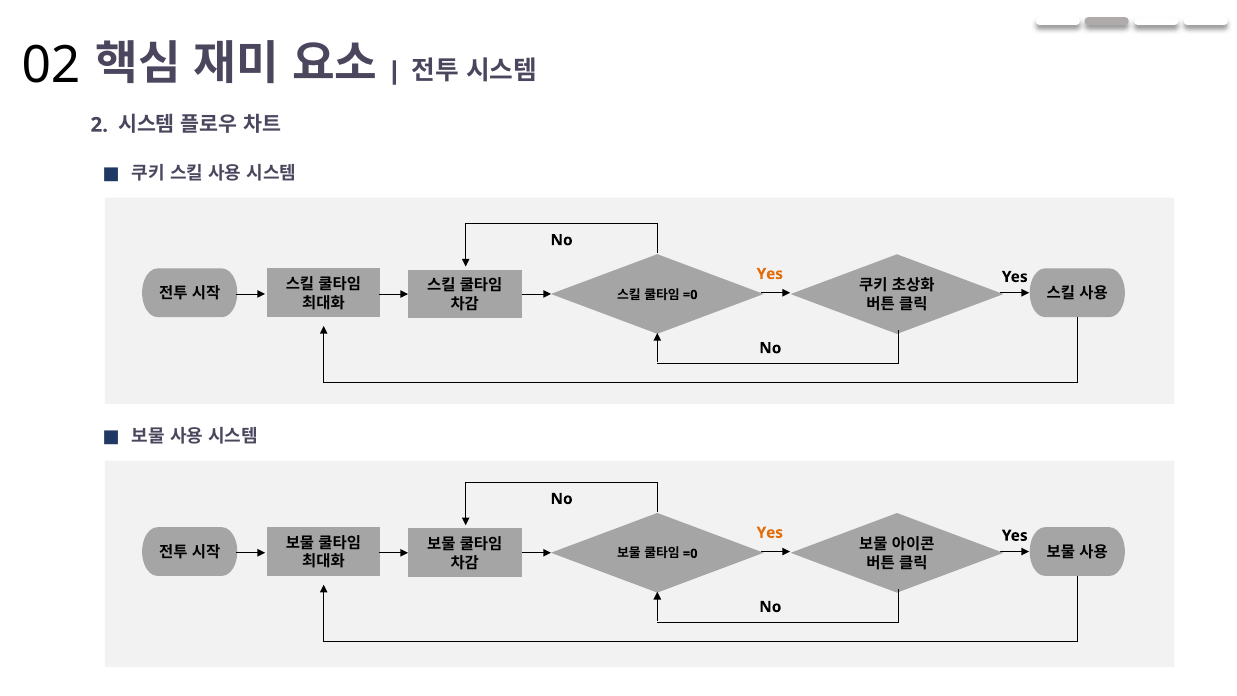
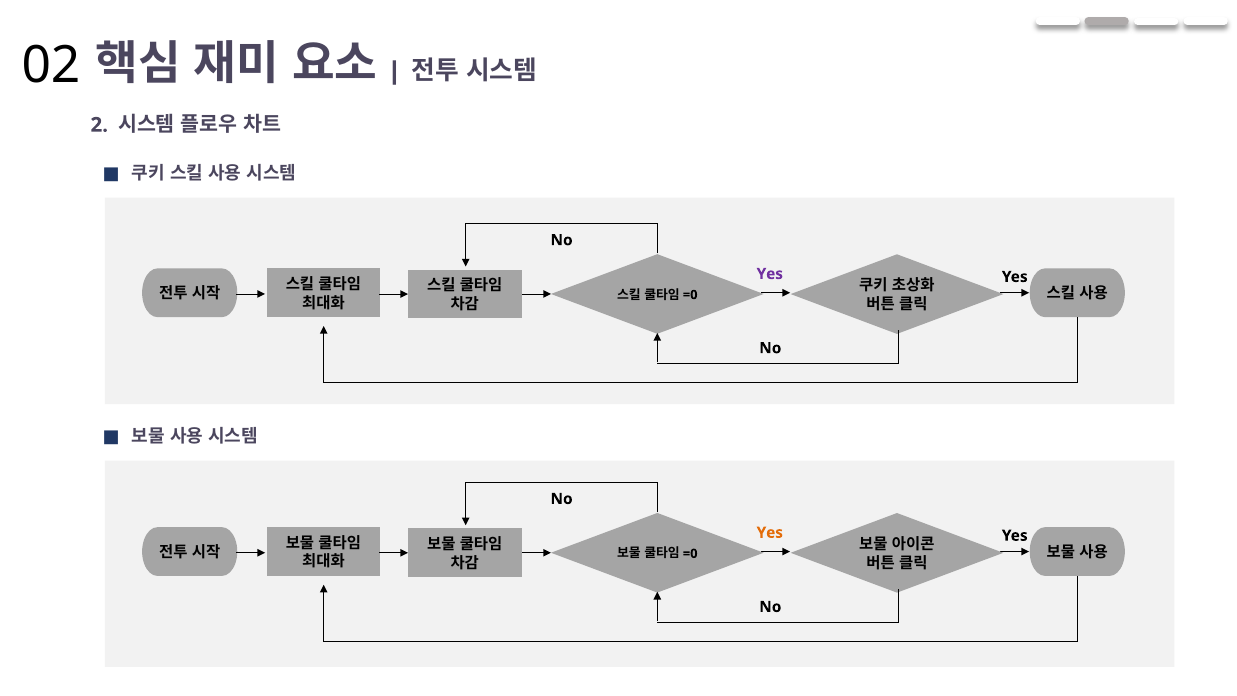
Yes at (770, 274) colour: orange -> purple
